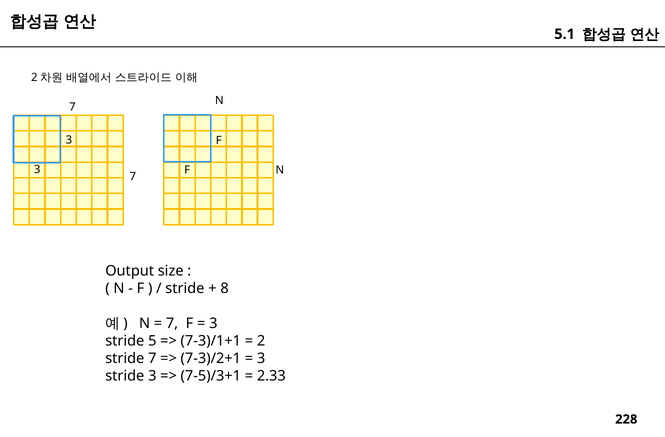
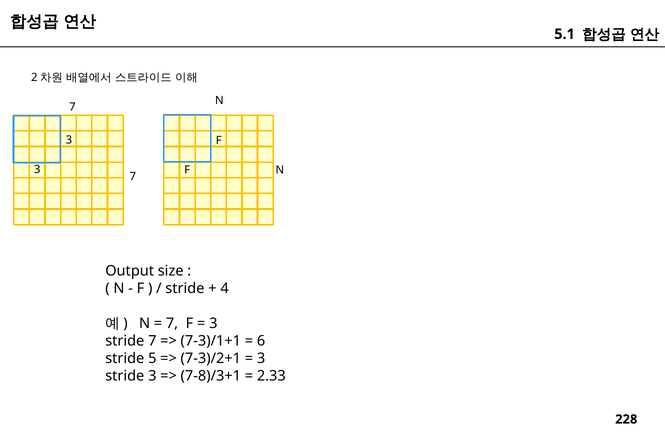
8: 8 -> 4
stride 5: 5 -> 7
2: 2 -> 6
stride 7: 7 -> 5
7-5)/3+1: 7-5)/3+1 -> 7-8)/3+1
